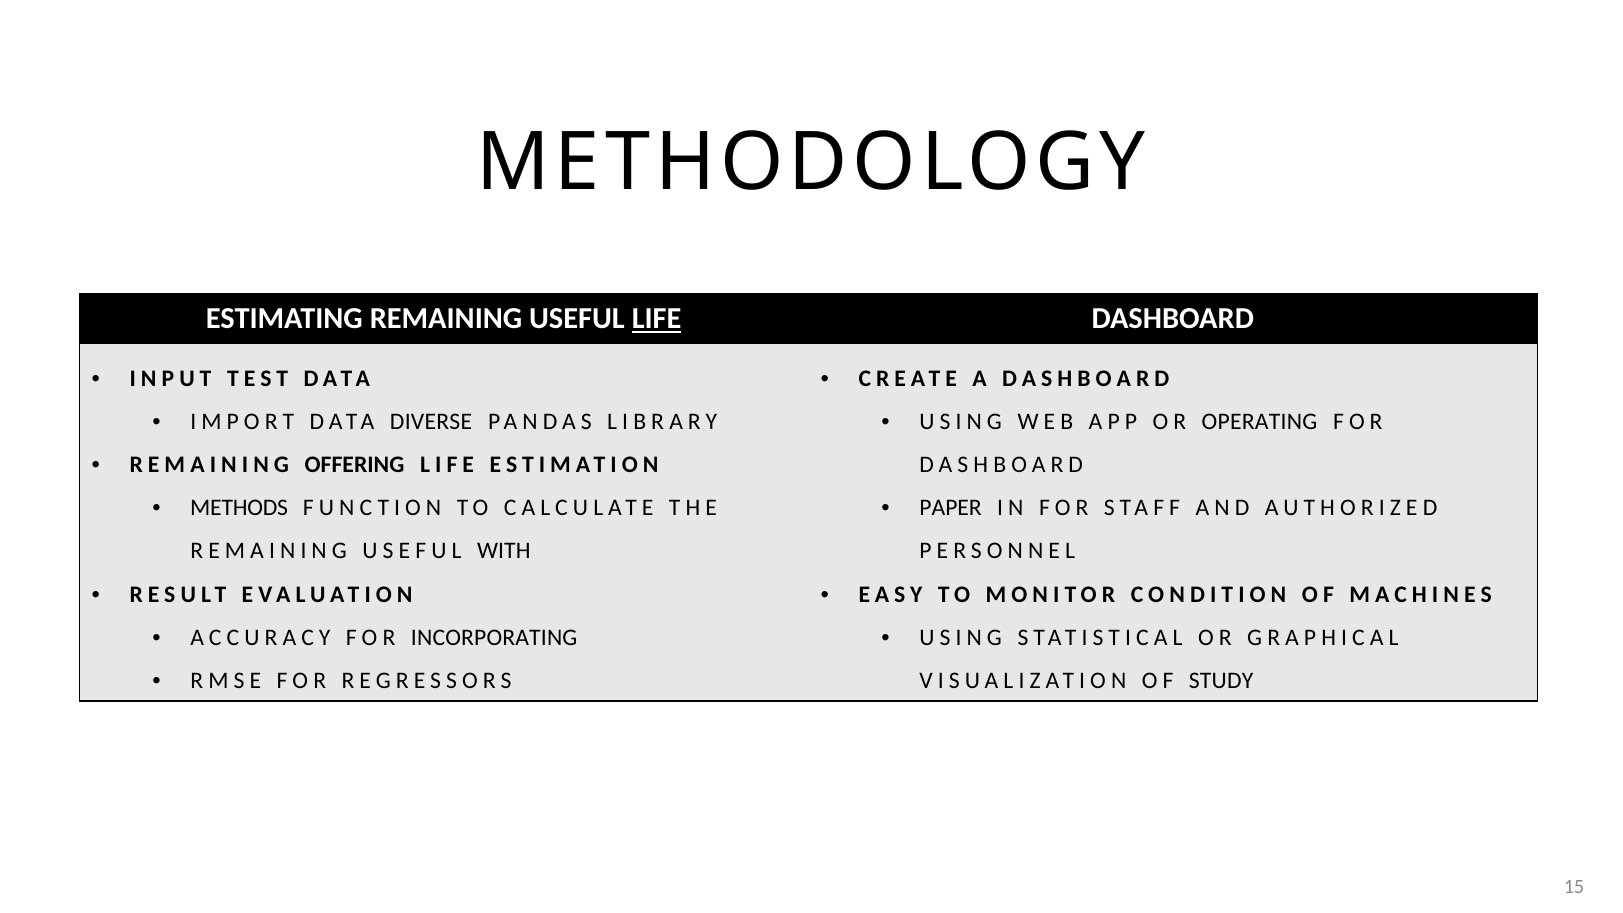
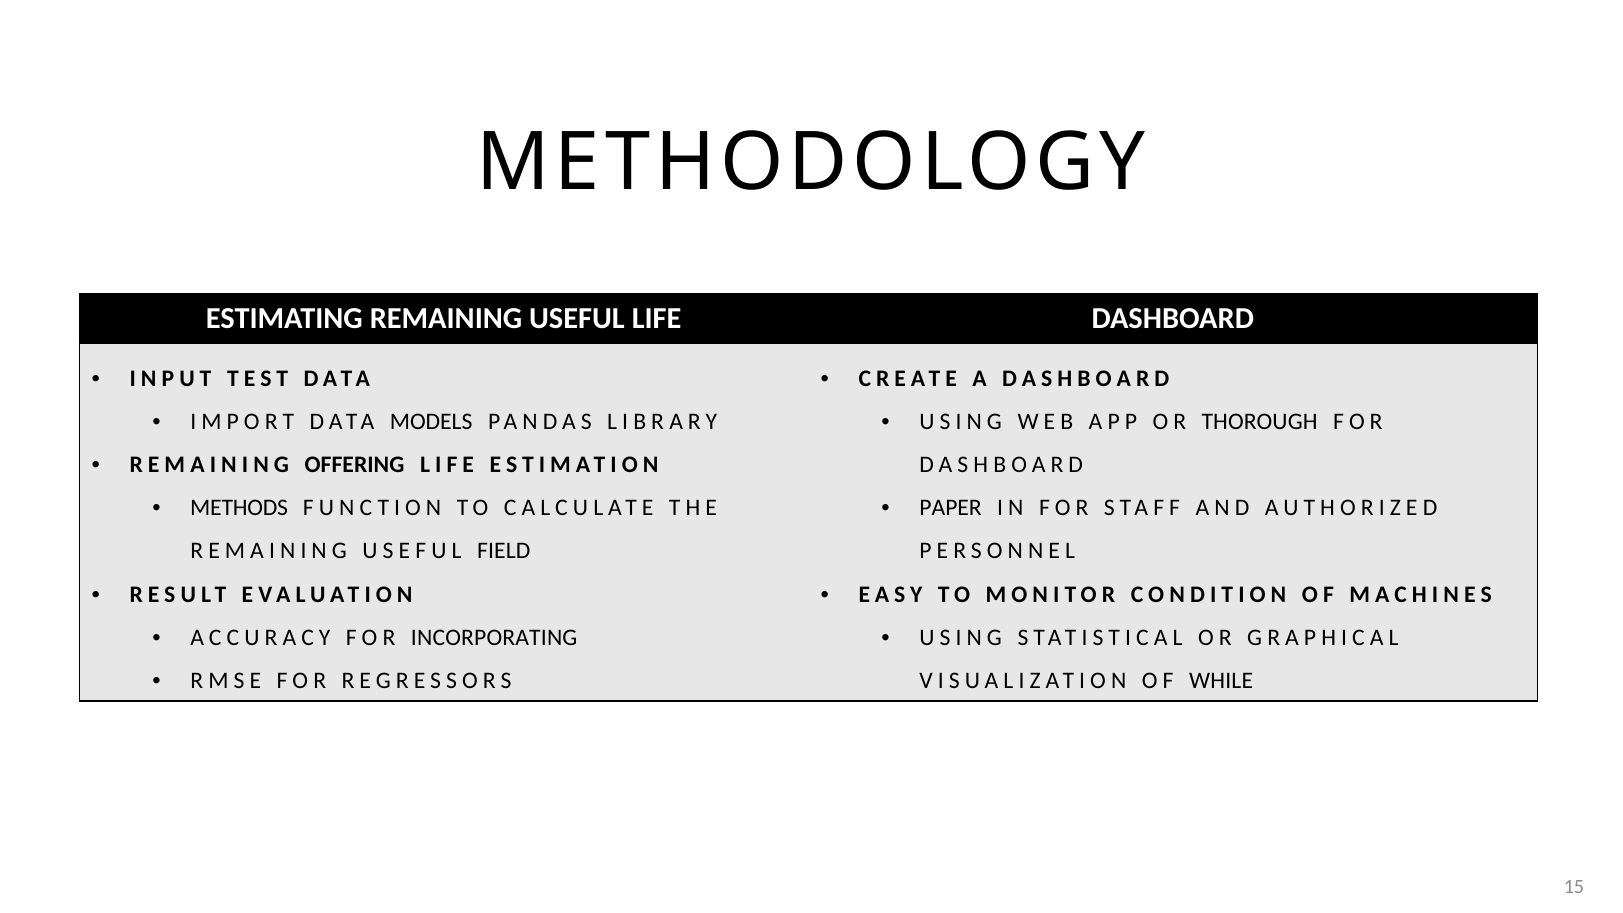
LIFE at (657, 319) underline: present -> none
DIVERSE: DIVERSE -> MODELS
OPERATING: OPERATING -> THOROUGH
WITH: WITH -> FIELD
STUDY: STUDY -> WHILE
